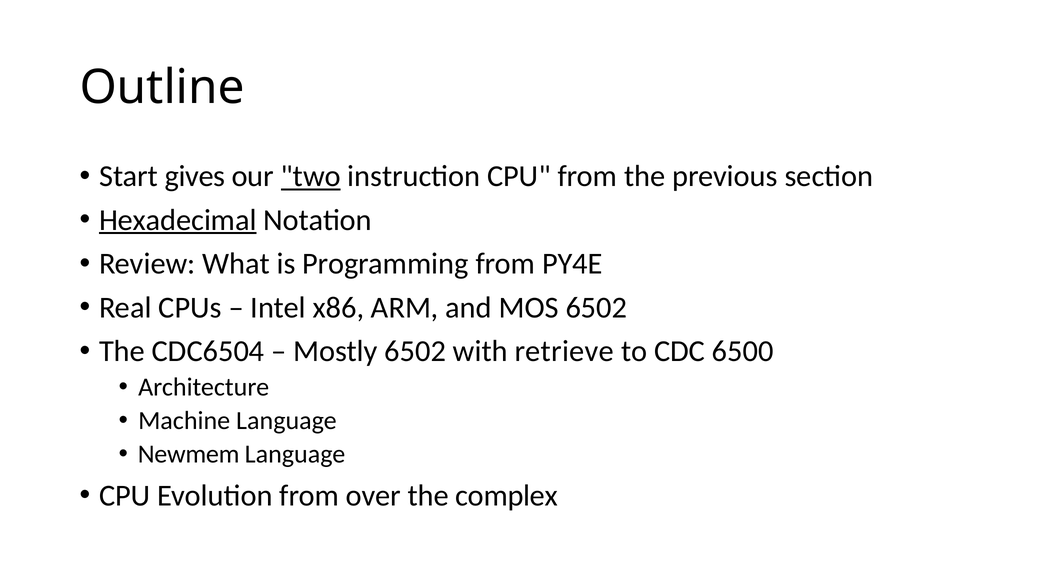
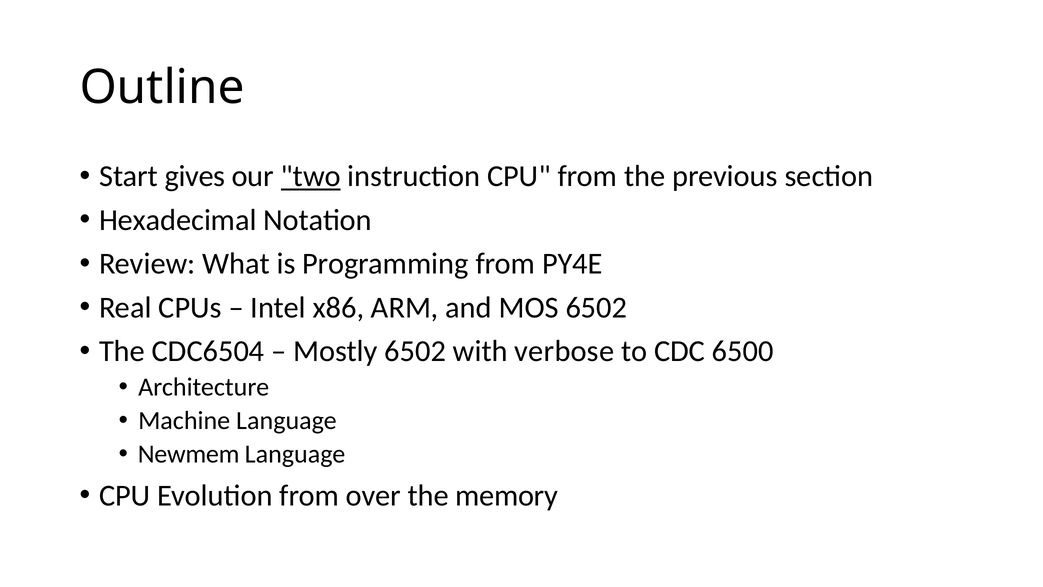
Hexadecimal underline: present -> none
retrieve: retrieve -> verbose
complex: complex -> memory
